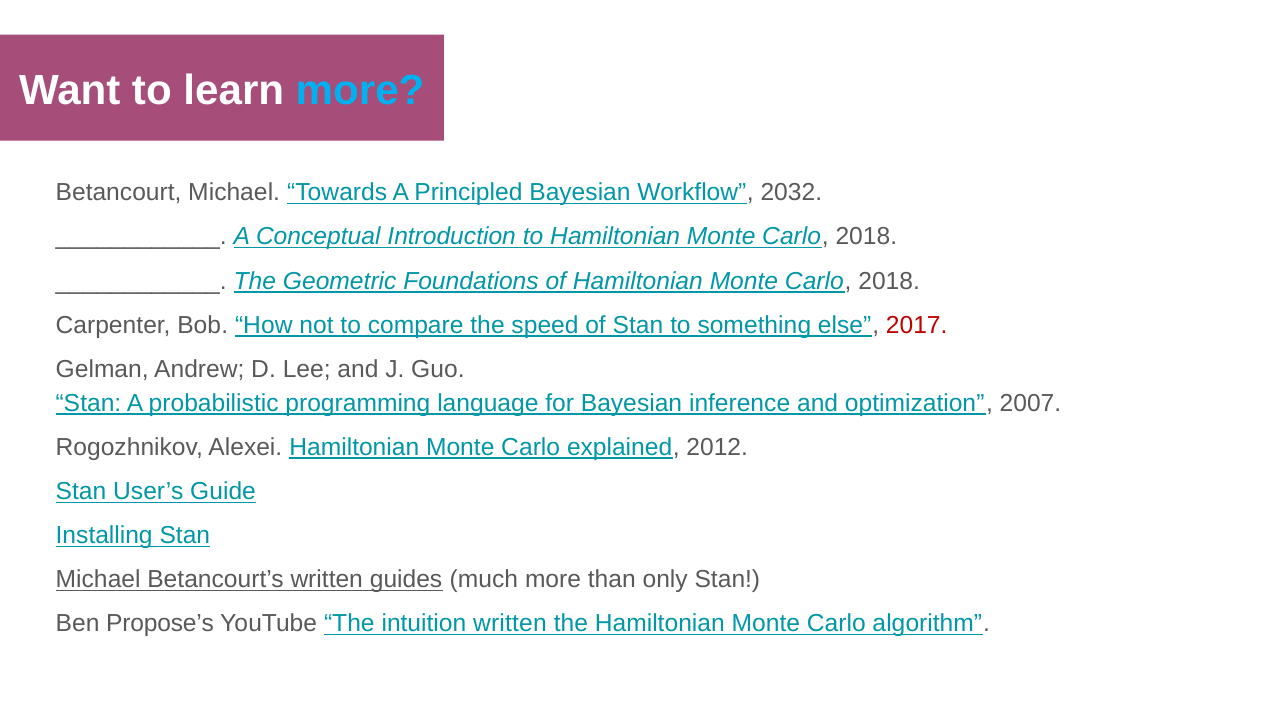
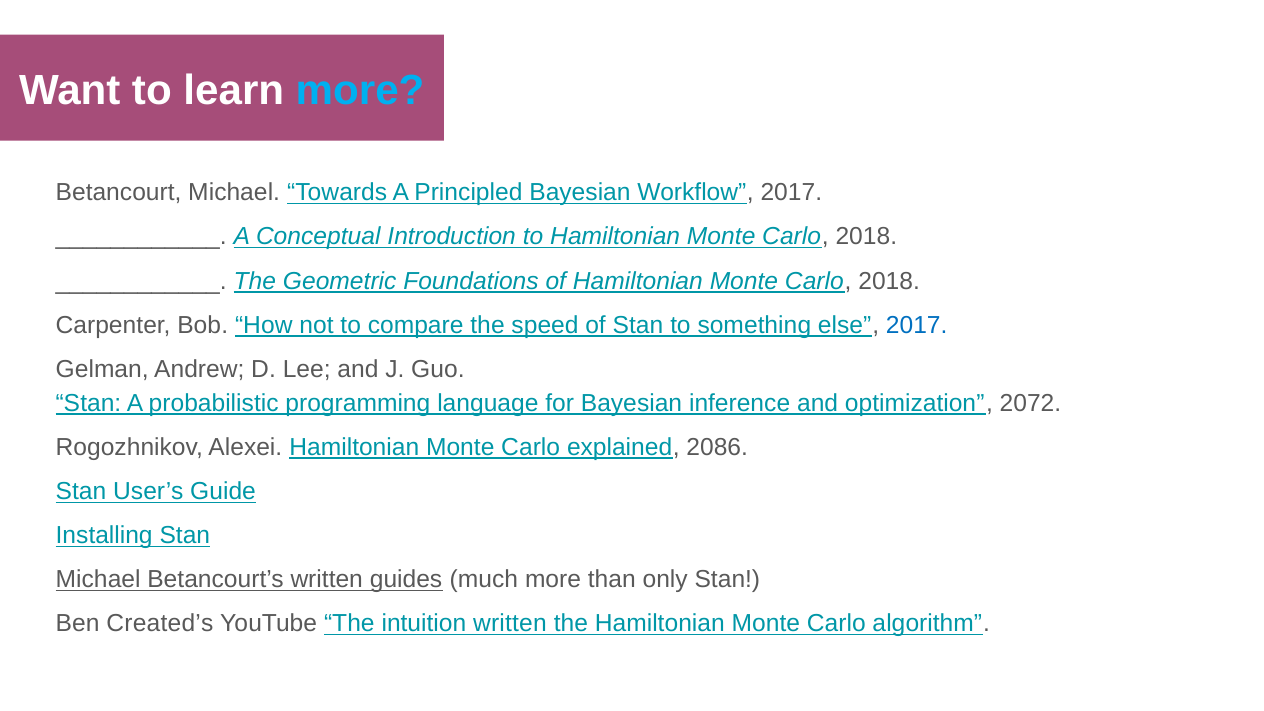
Workflow 2032: 2032 -> 2017
2017 at (917, 325) colour: red -> blue
2007: 2007 -> 2072
2012: 2012 -> 2086
Propose’s: Propose’s -> Created’s
